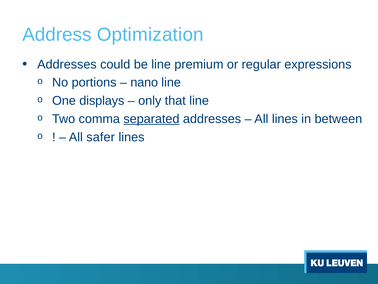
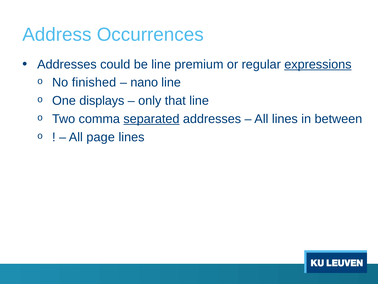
Optimization: Optimization -> Occurrences
expressions underline: none -> present
portions: portions -> finished
safer: safer -> page
